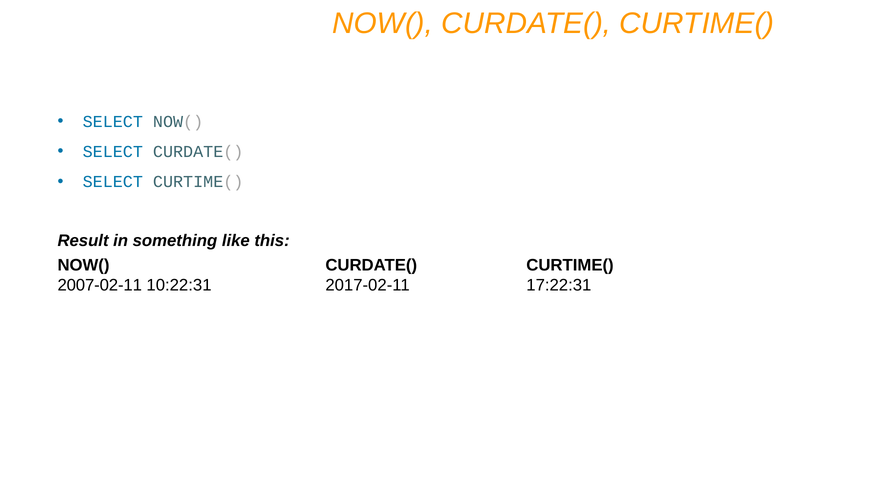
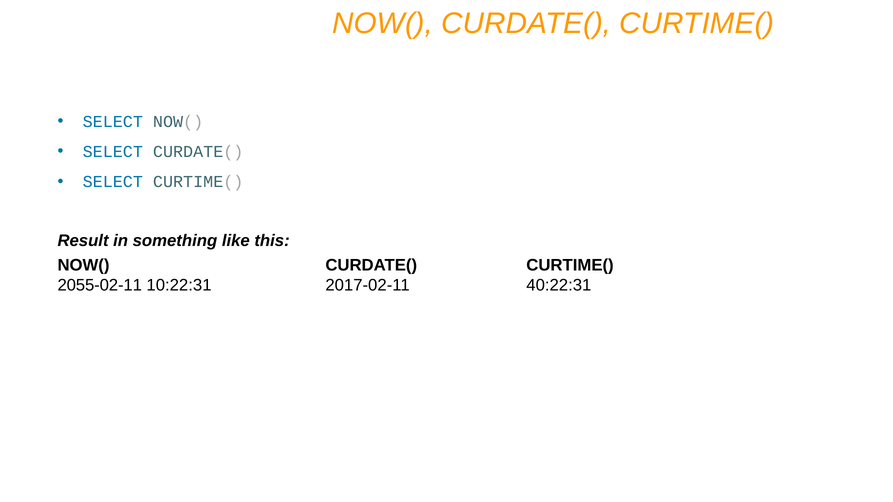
2007-02-11: 2007-02-11 -> 2055-02-11
17:22:31: 17:22:31 -> 40:22:31
